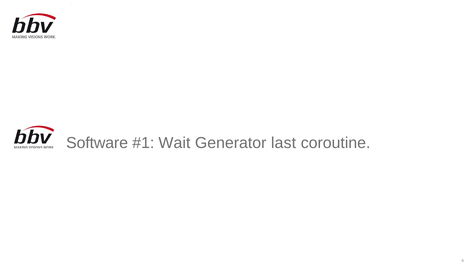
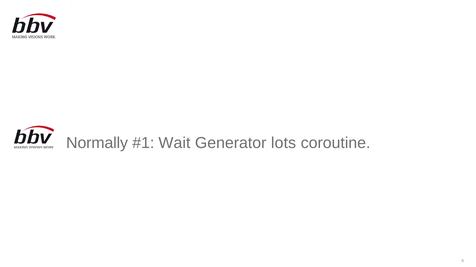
Software: Software -> Normally
last: last -> lots
